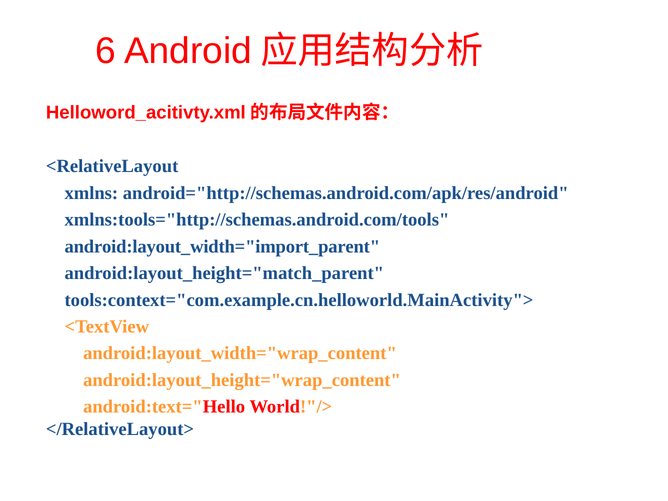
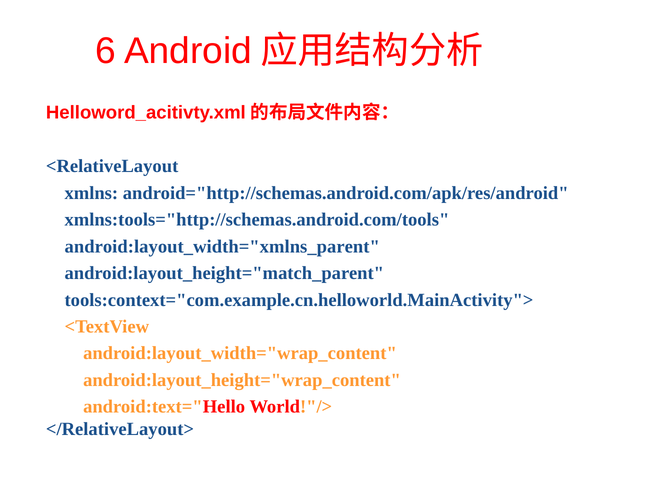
android:layout_width="import_parent: android:layout_width="import_parent -> android:layout_width="xmlns_parent
